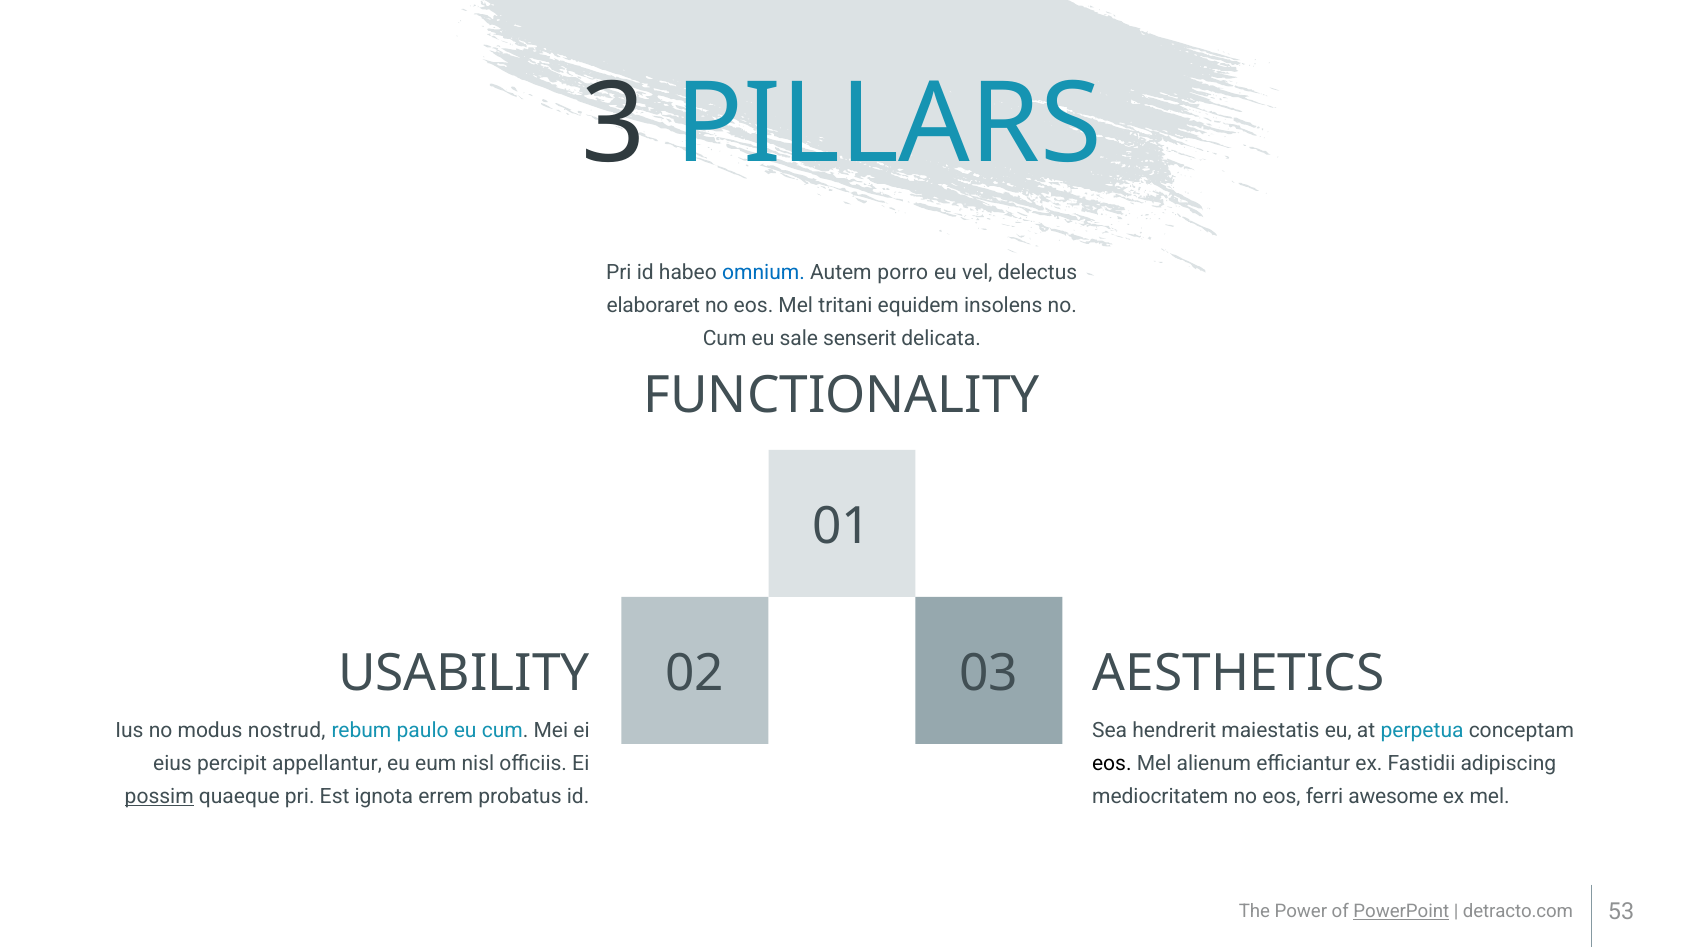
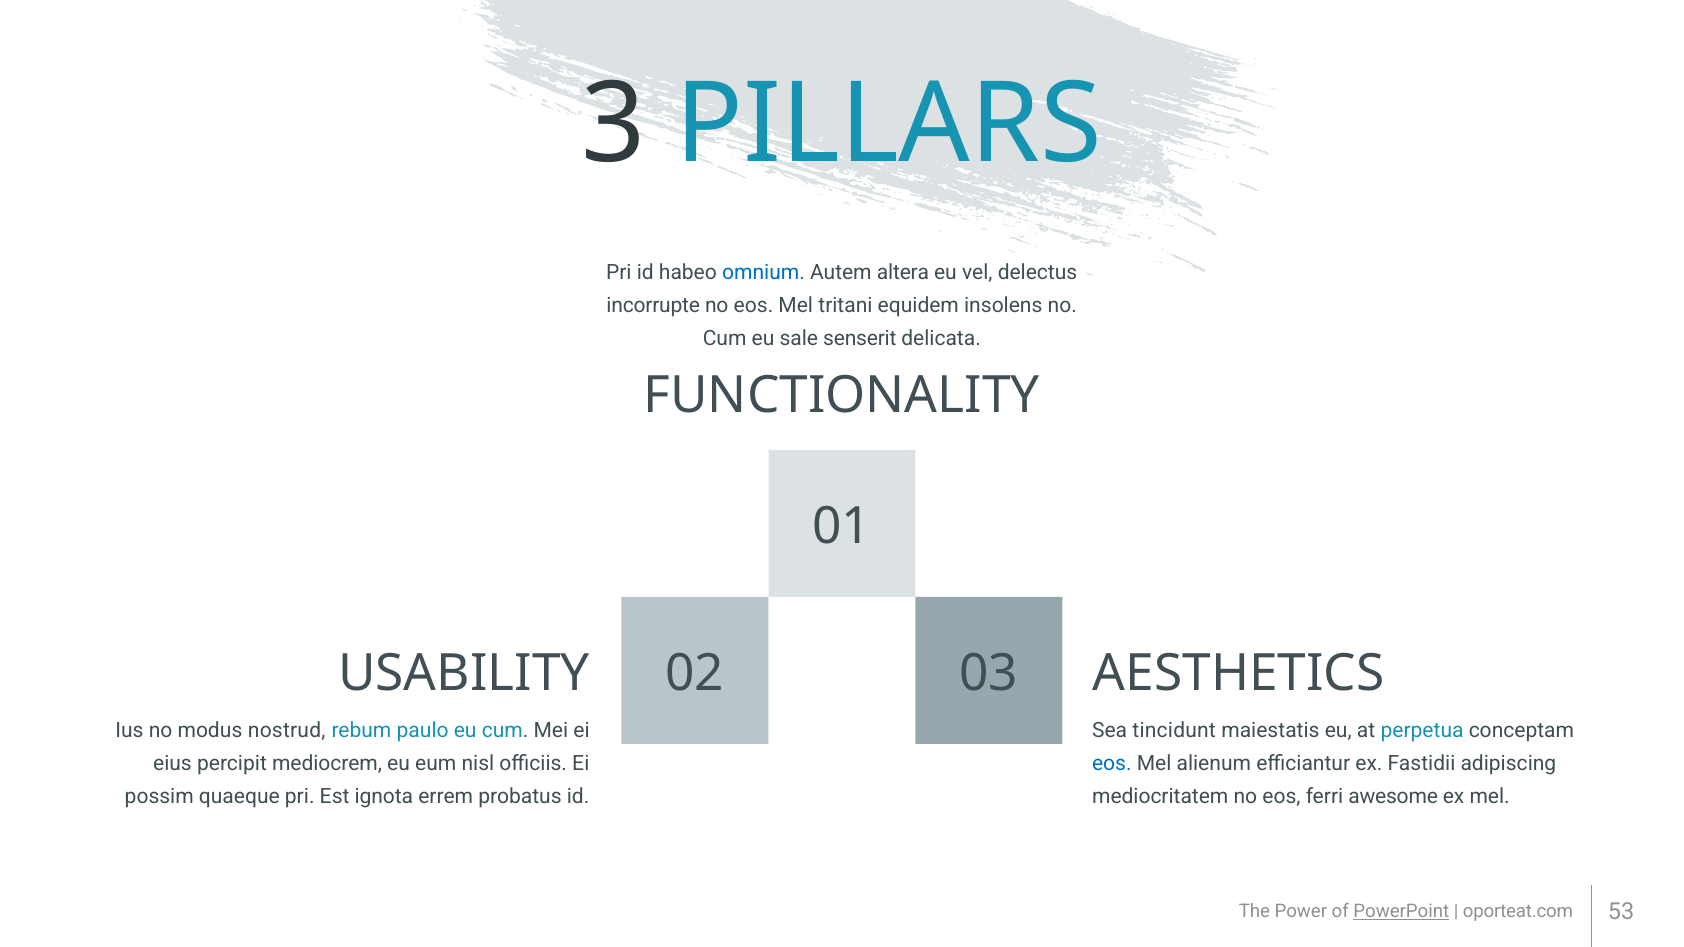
porro: porro -> altera
elaboraret: elaboraret -> incorrupte
hendrerit: hendrerit -> tincidunt
appellantur: appellantur -> mediocrem
eos at (1112, 764) colour: black -> blue
possim underline: present -> none
detracto.com: detracto.com -> oporteat.com
